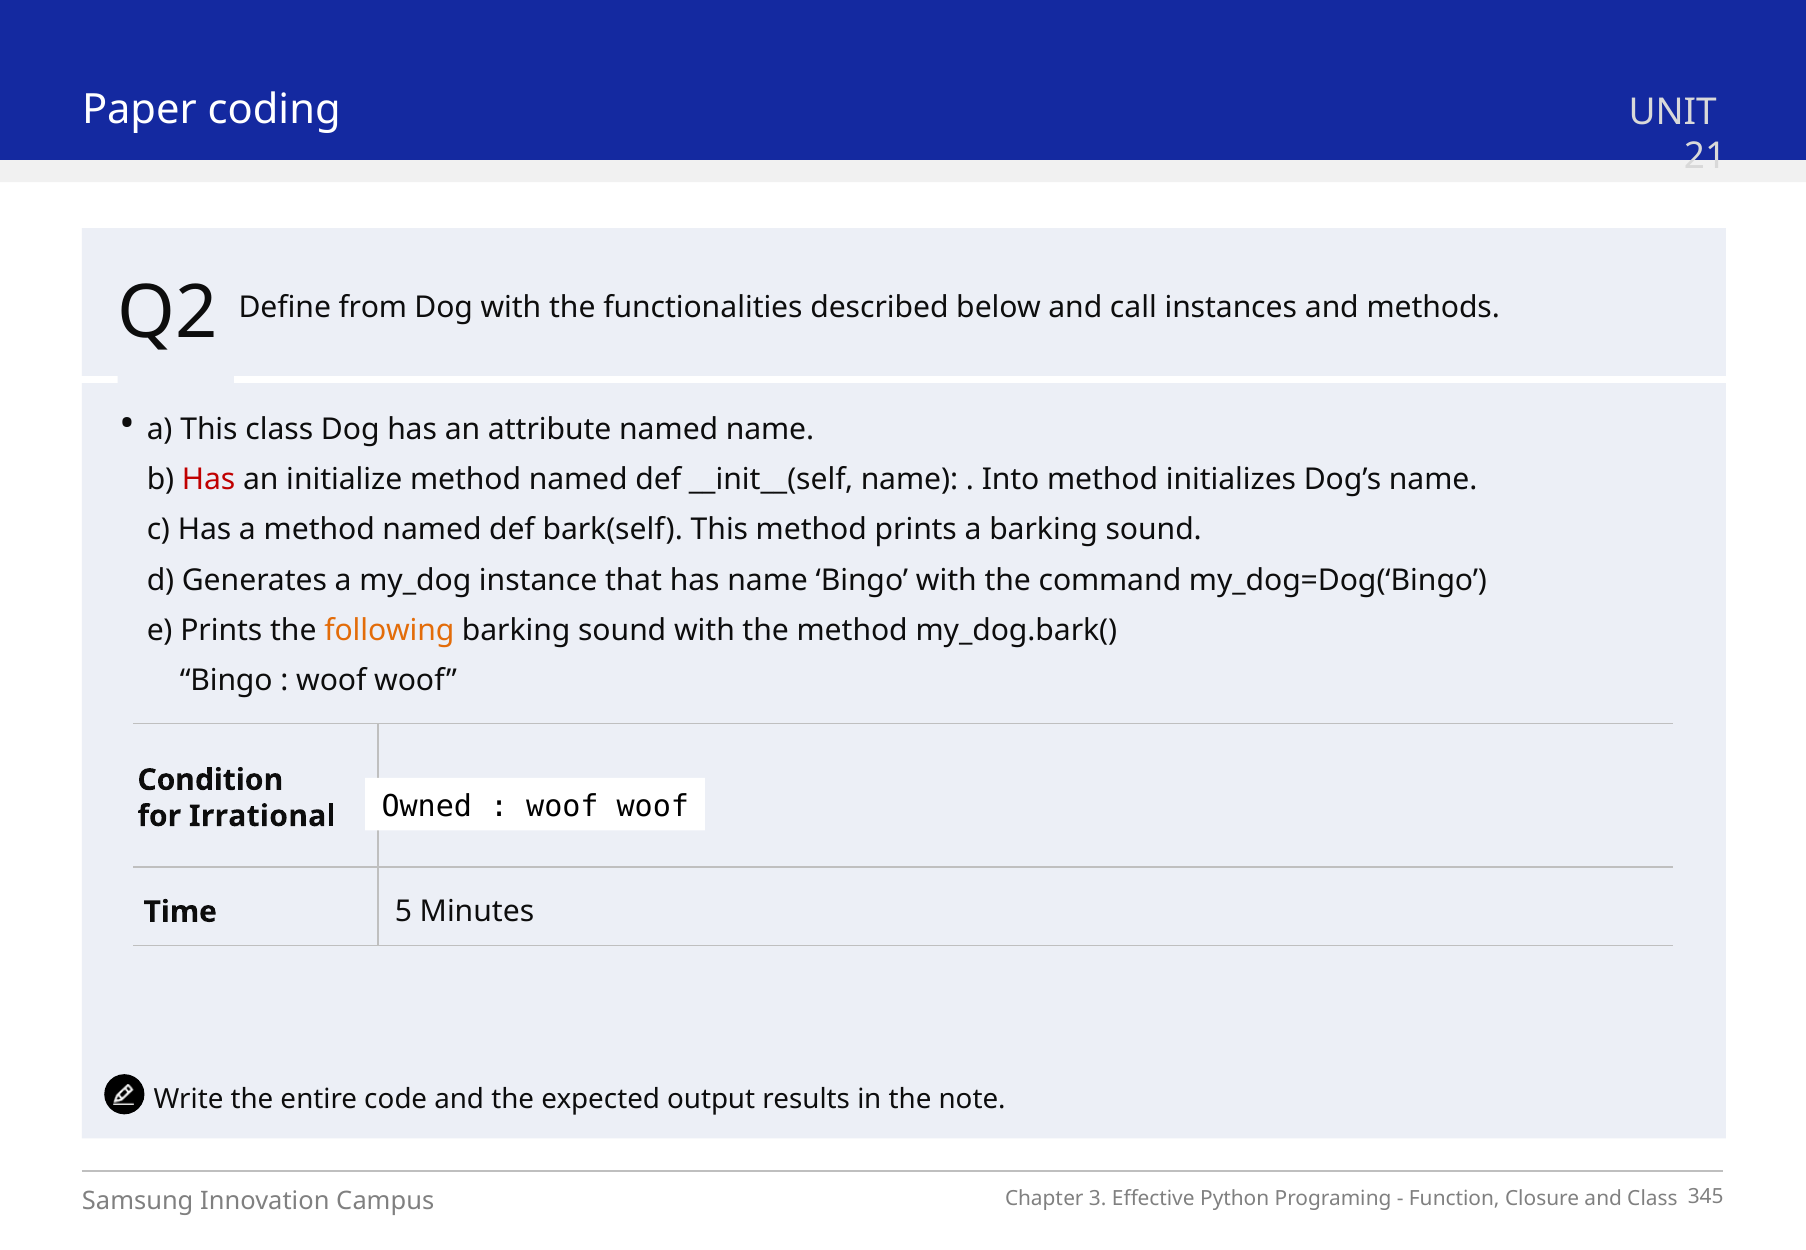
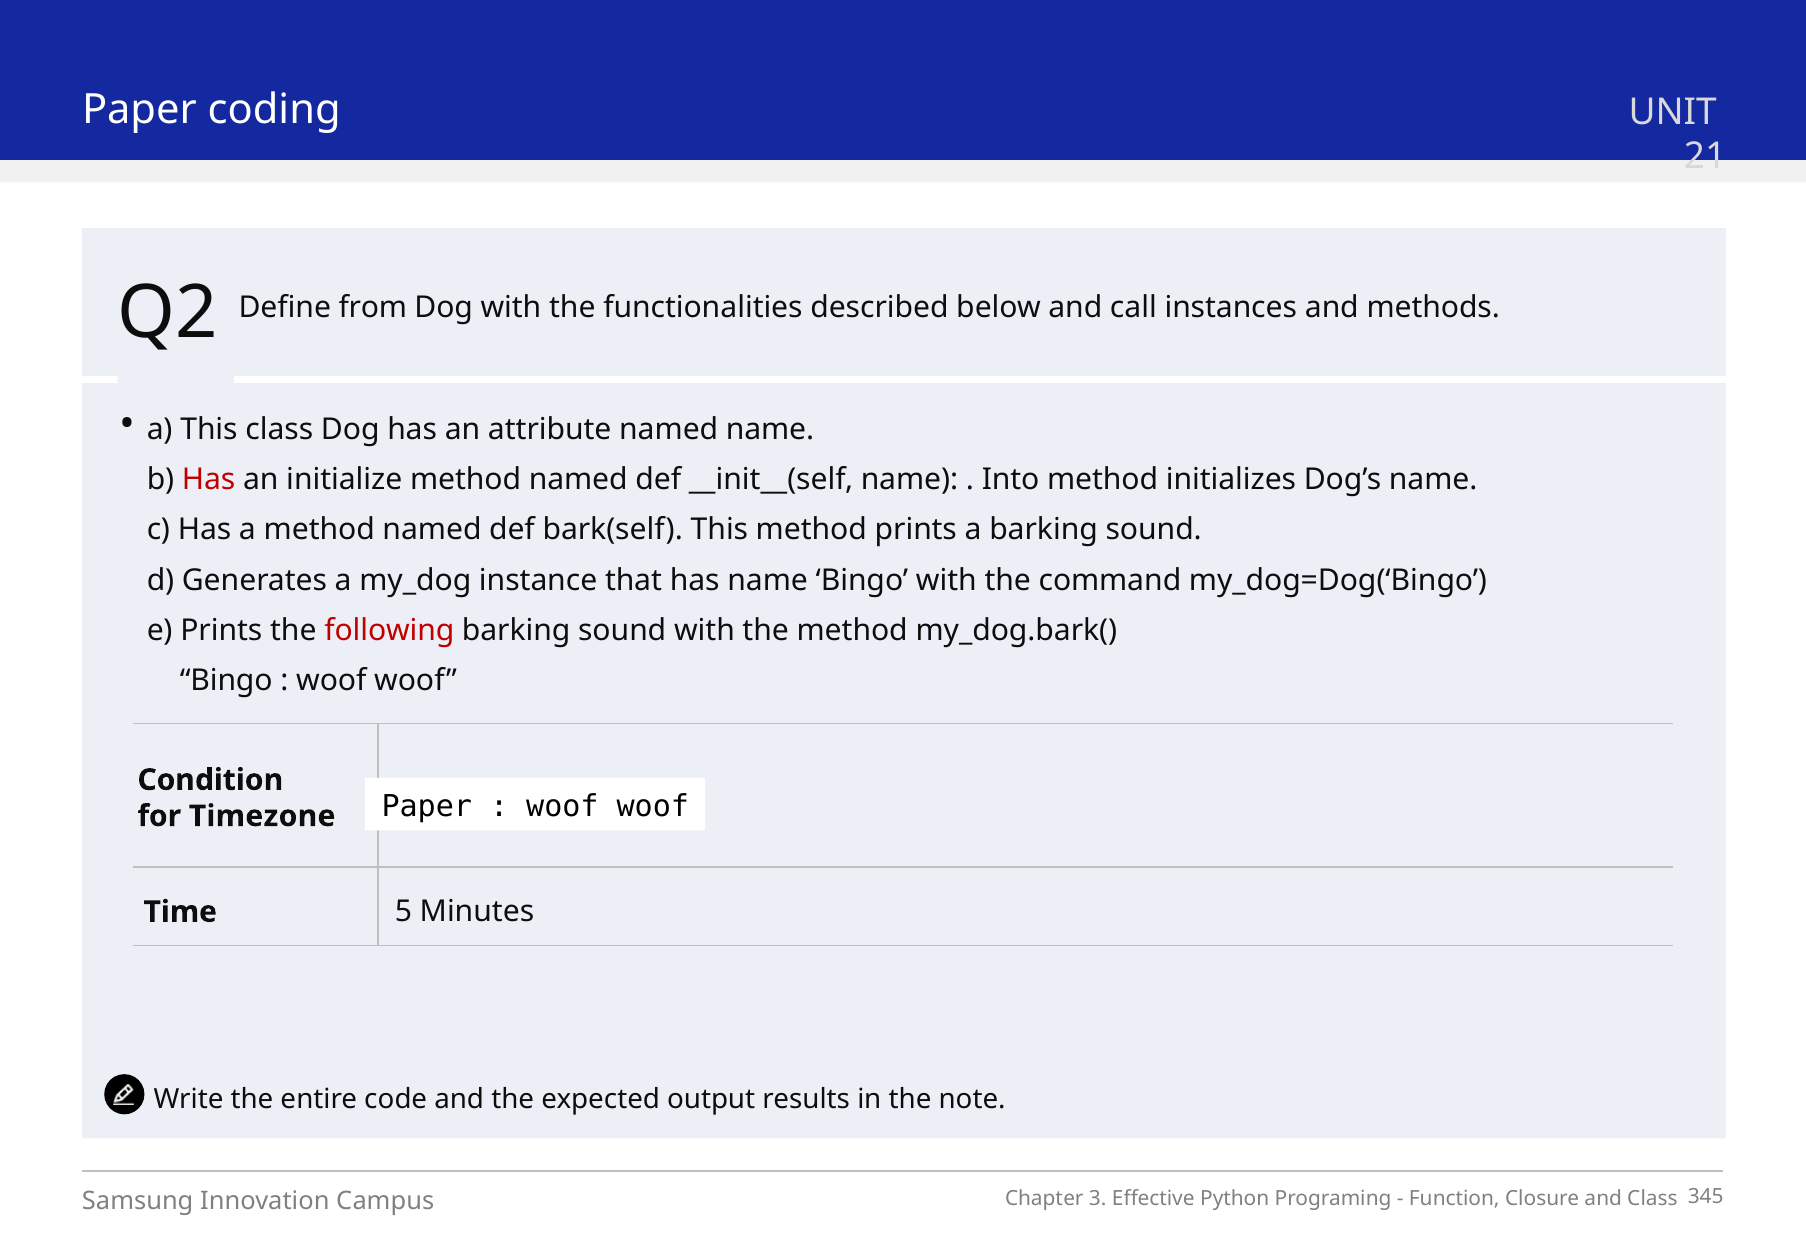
following colour: orange -> red
Owned at (427, 806): Owned -> Paper
Irrational: Irrational -> Timezone
